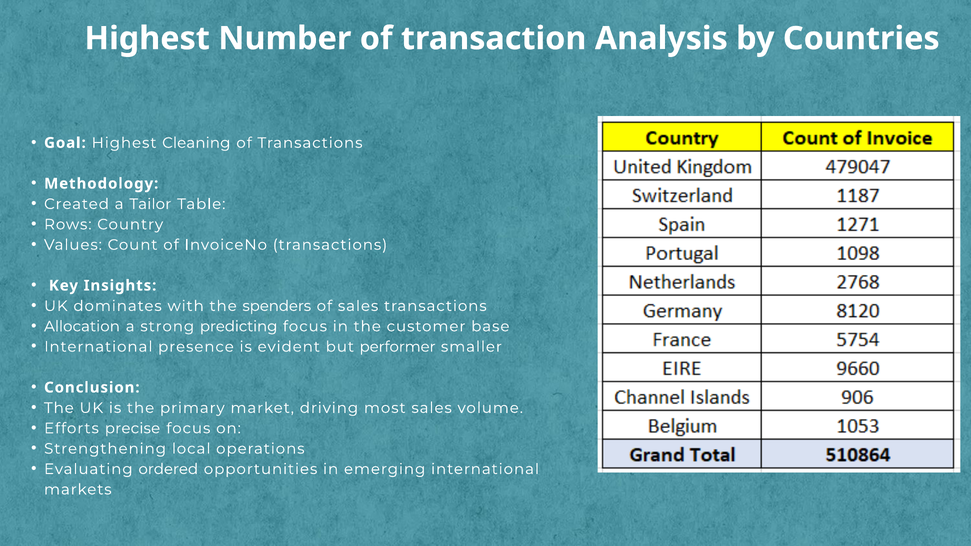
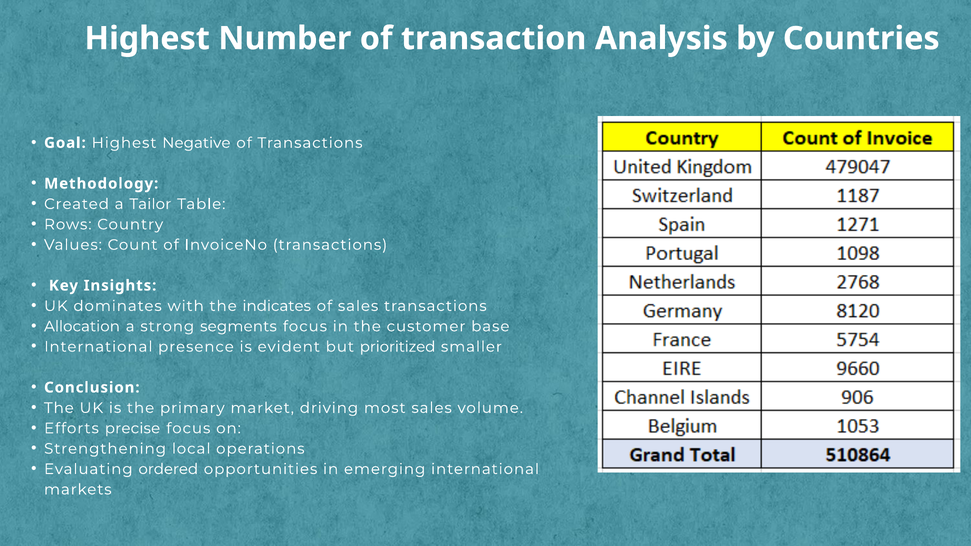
Cleaning: Cleaning -> Negative
spenders: spenders -> indicates
predicting: predicting -> segments
performer: performer -> prioritized
